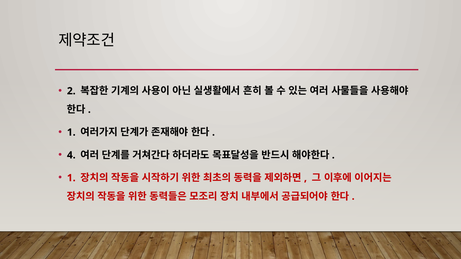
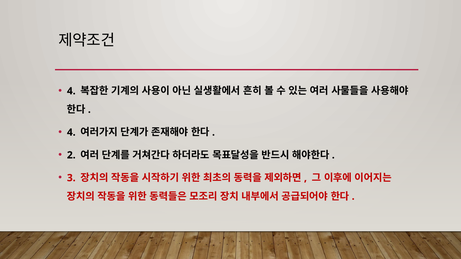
2 at (71, 91): 2 -> 4
1 at (71, 132): 1 -> 4
4: 4 -> 2
1 at (71, 178): 1 -> 3
